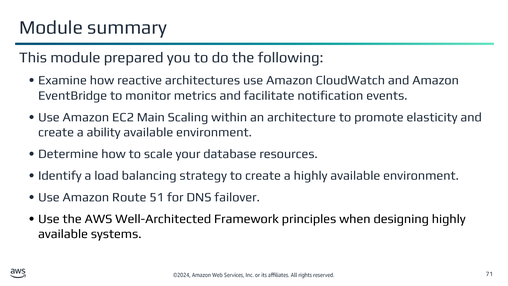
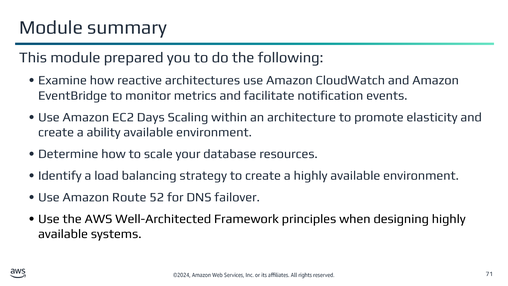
Main: Main -> Days
51: 51 -> 52
